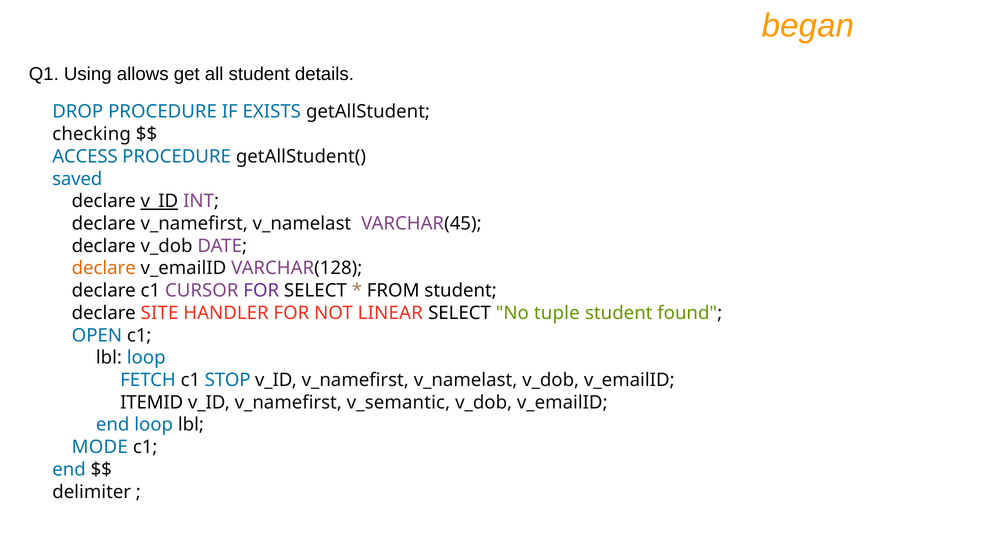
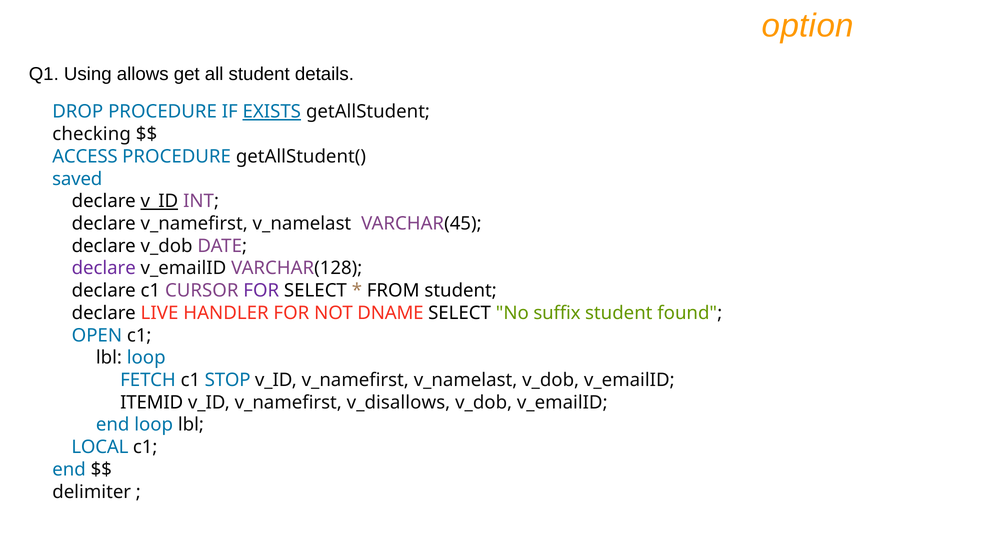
began: began -> option
EXISTS underline: none -> present
declare at (104, 269) colour: orange -> purple
SITE: SITE -> LIVE
LINEAR: LINEAR -> DNAME
tuple: tuple -> suffix
v_semantic: v_semantic -> v_disallows
MODE: MODE -> LOCAL
